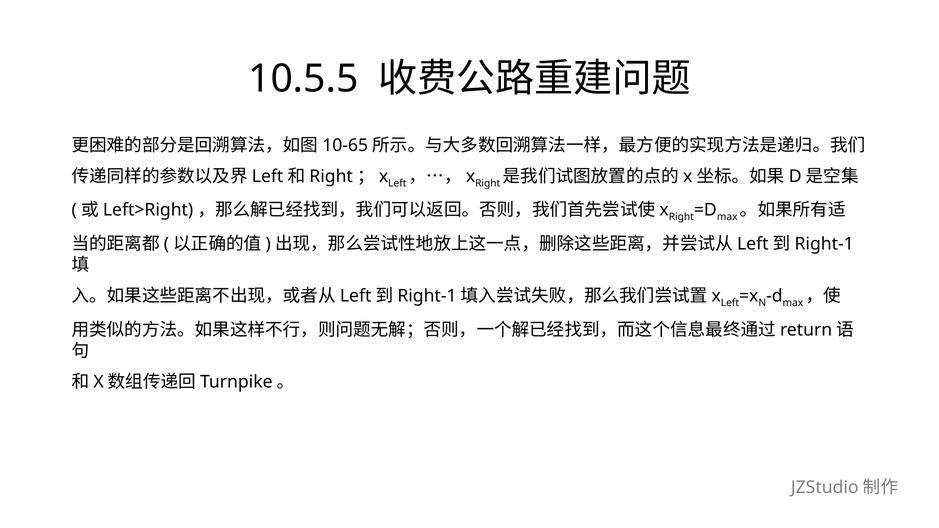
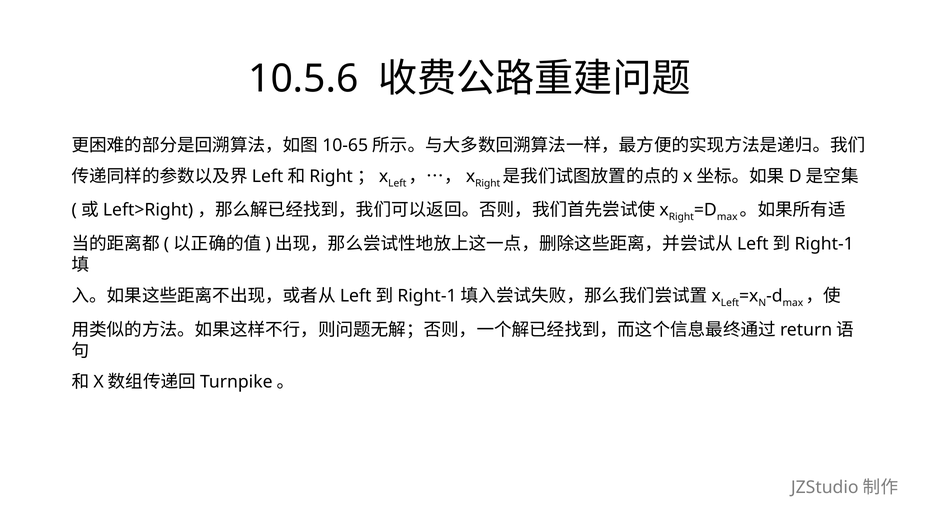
10.5.5: 10.5.5 -> 10.5.6
